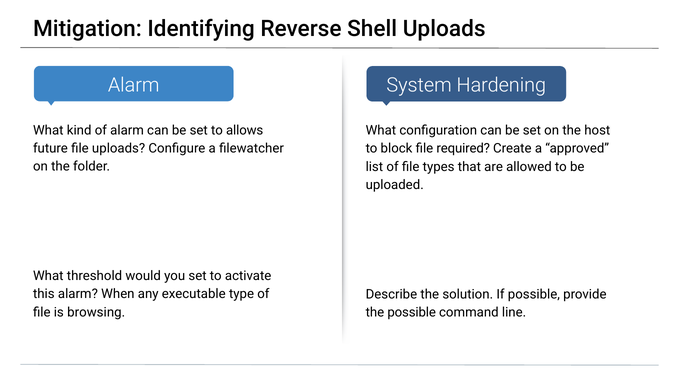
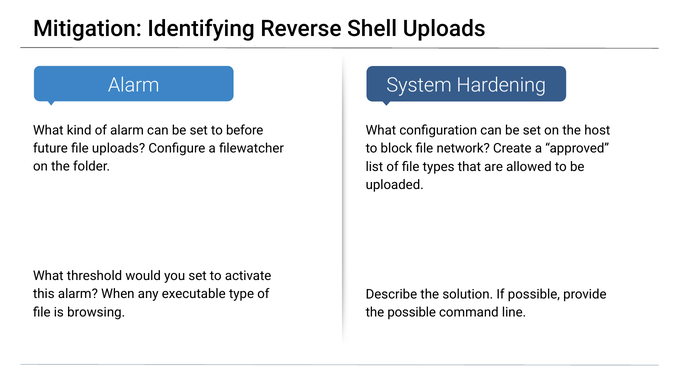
allows: allows -> before
required: required -> network
